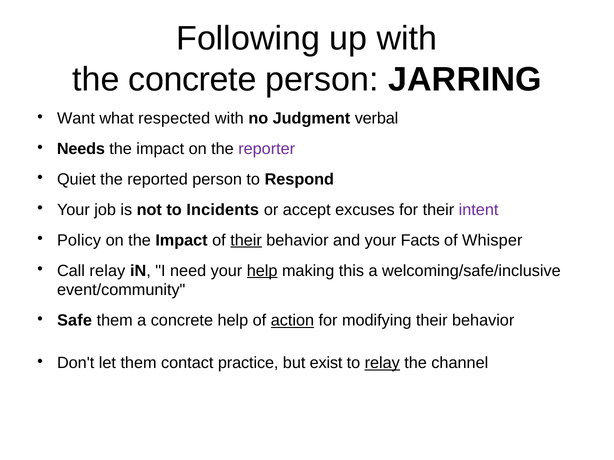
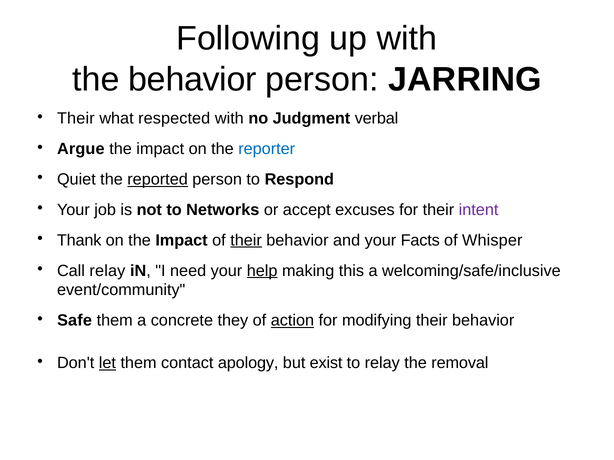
the concrete: concrete -> behavior
Want at (76, 119): Want -> Their
Needs: Needs -> Argue
reporter colour: purple -> blue
reported underline: none -> present
Incidents: Incidents -> Networks
Policy: Policy -> Thank
concrete help: help -> they
let underline: none -> present
practice: practice -> apology
relay at (382, 363) underline: present -> none
channel: channel -> removal
